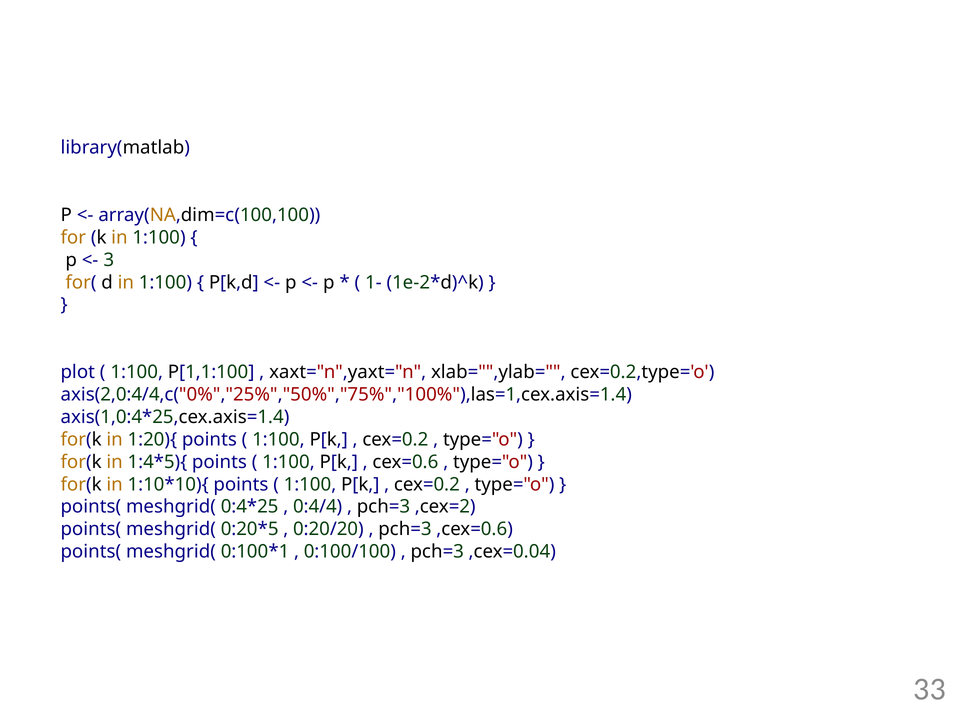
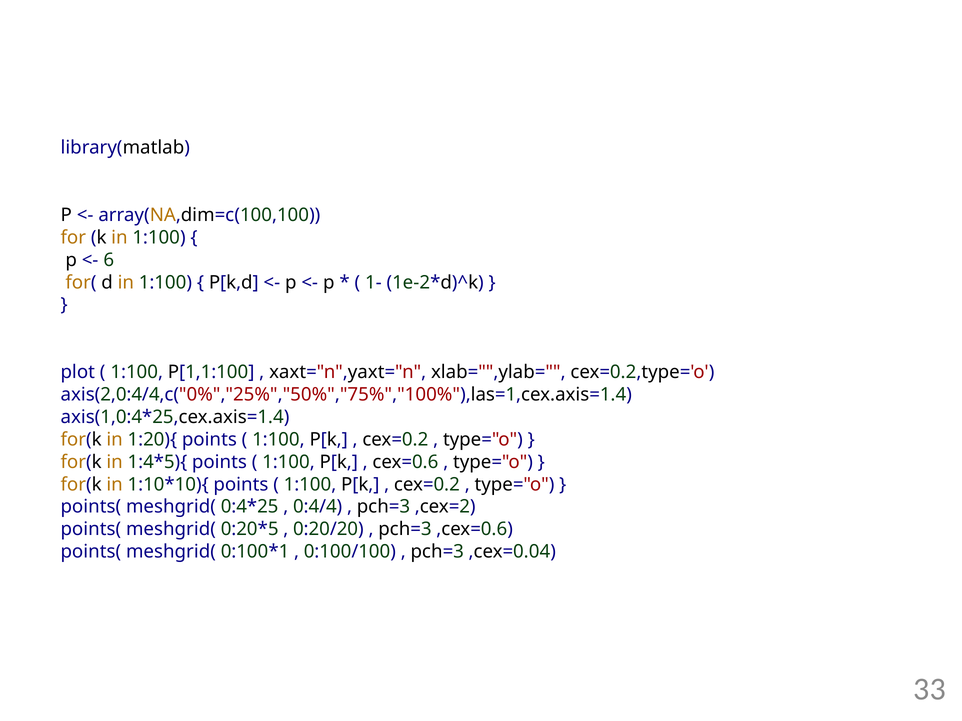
3: 3 -> 6
